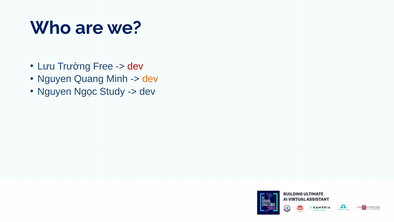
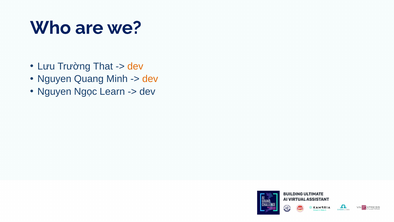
Free: Free -> That
dev at (135, 66) colour: red -> orange
Study: Study -> Learn
